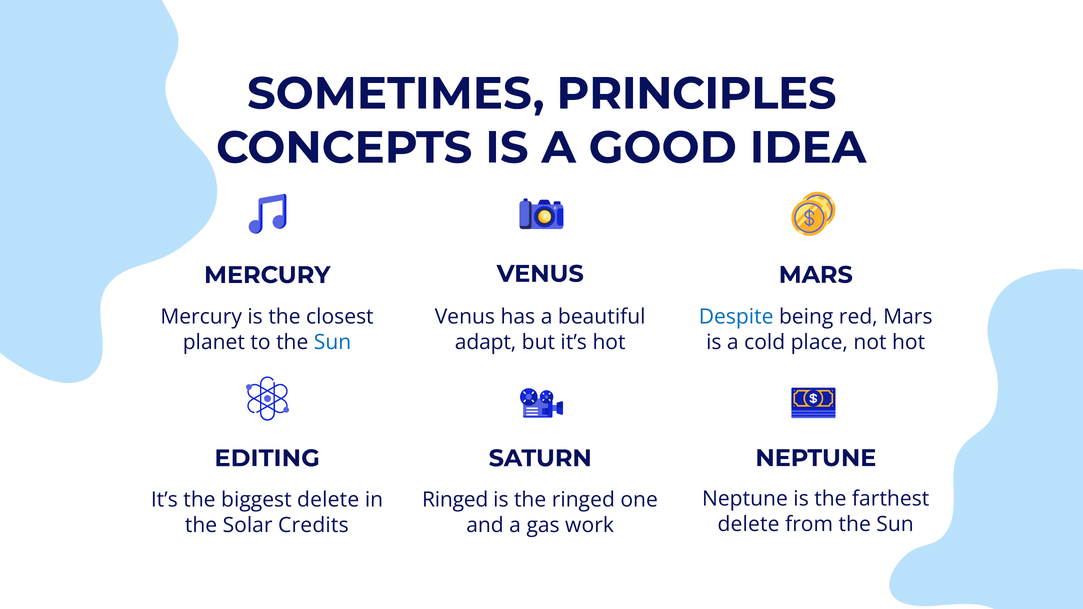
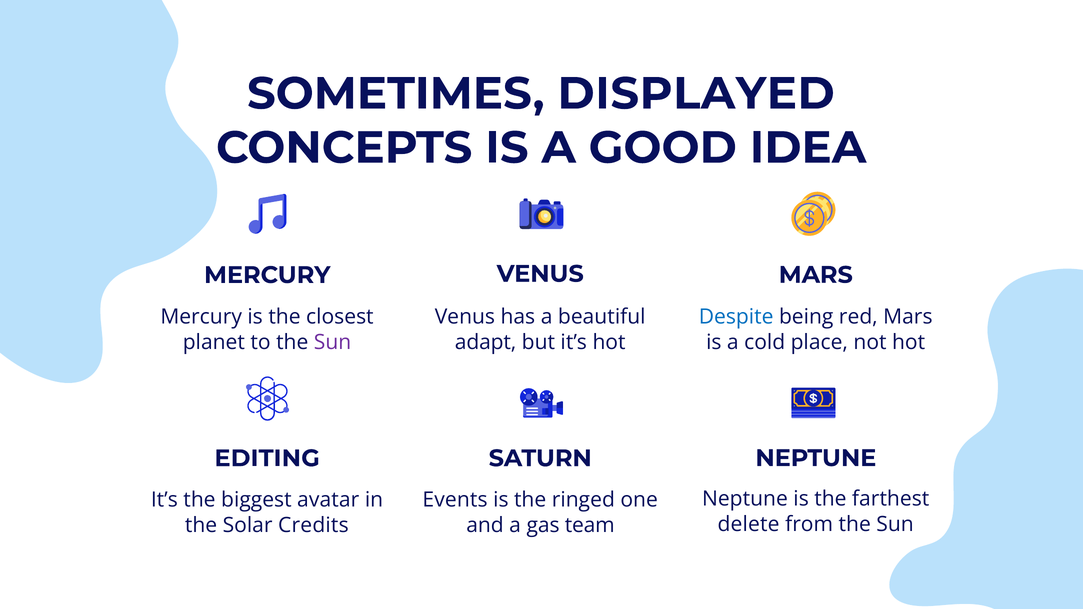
PRINCIPLES: PRINCIPLES -> DISPLAYED
Sun at (333, 342) colour: blue -> purple
biggest delete: delete -> avatar
Ringed at (455, 500): Ringed -> Events
work: work -> team
